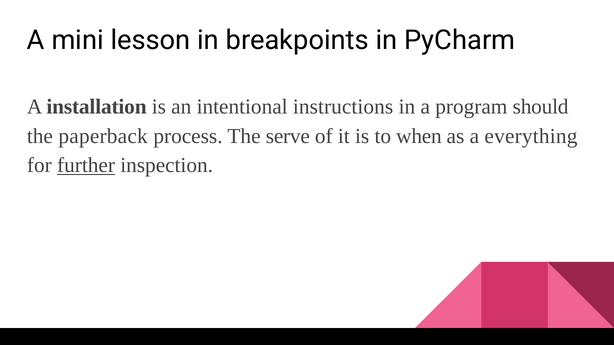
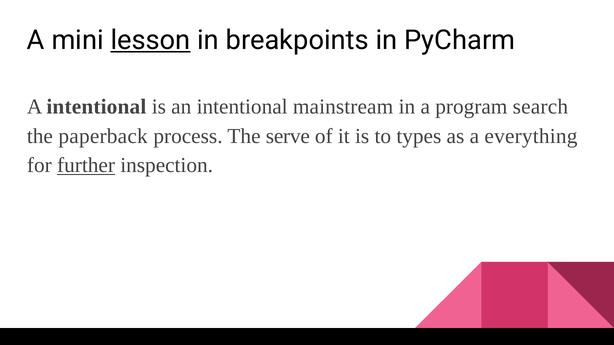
lesson underline: none -> present
A installation: installation -> intentional
instructions: instructions -> mainstream
should: should -> search
when: when -> types
